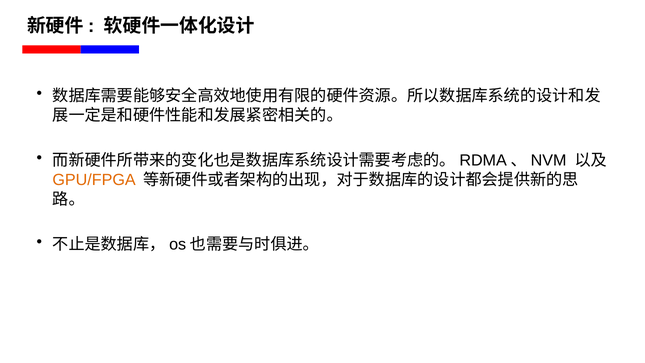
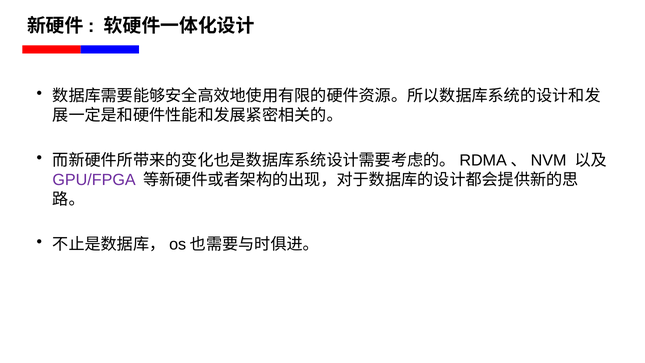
GPU/FPGA colour: orange -> purple
